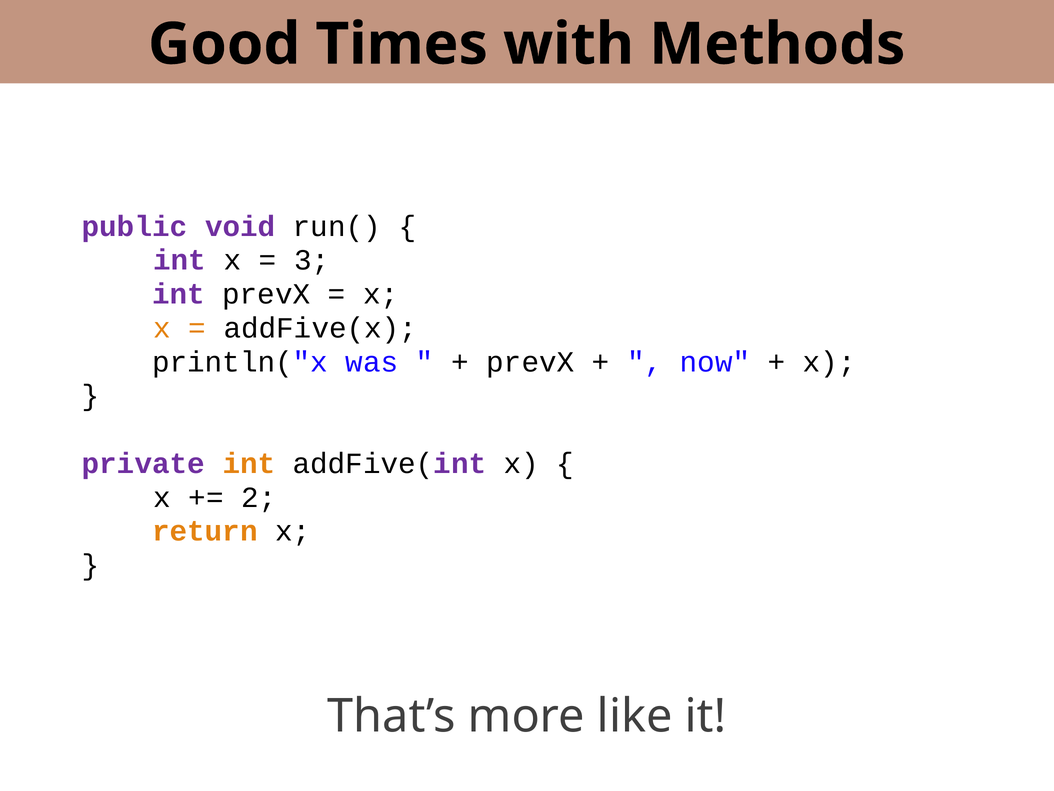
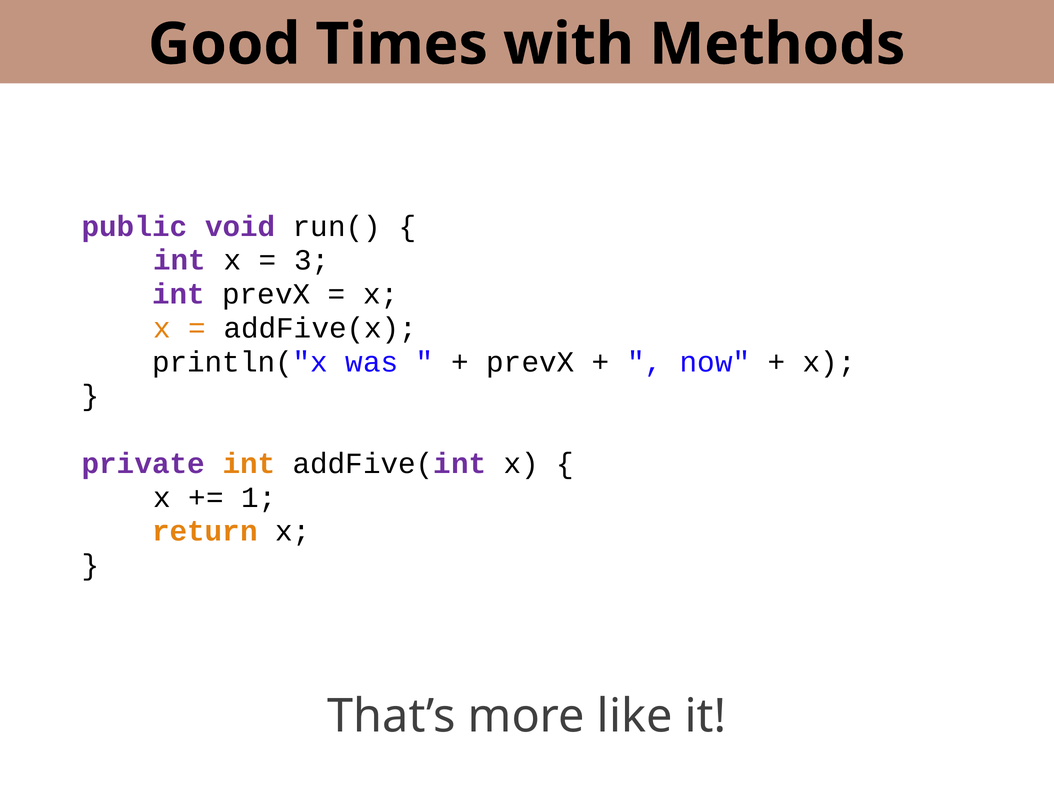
2: 2 -> 1
